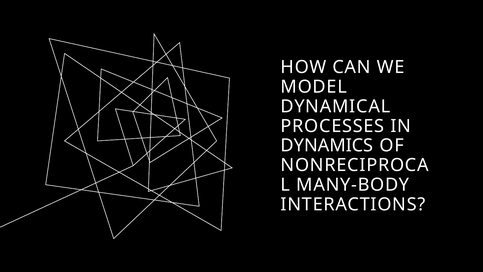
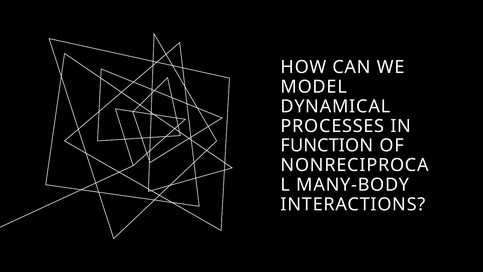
DYNAMICS: DYNAMICS -> FUNCTION
